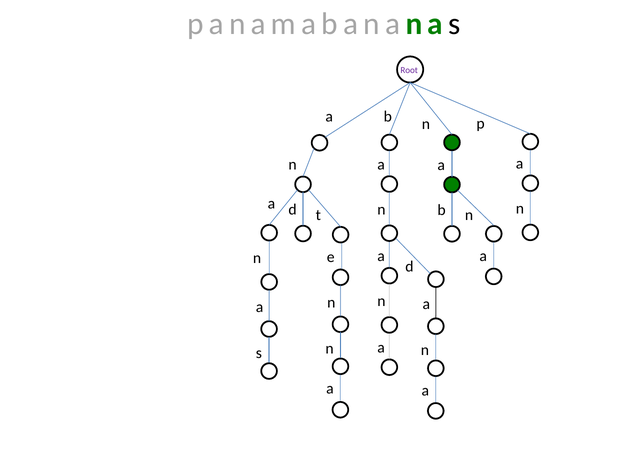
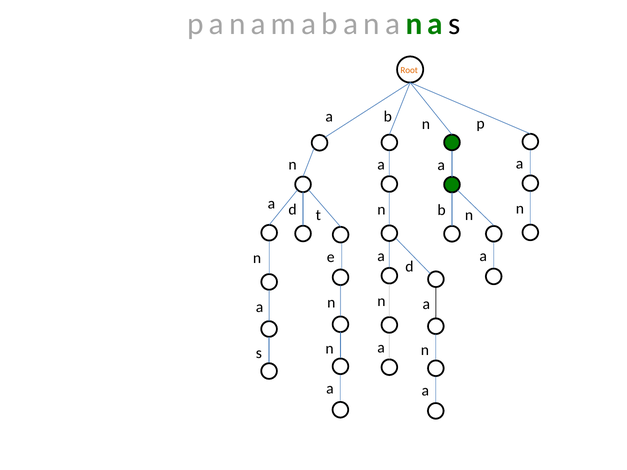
Root colour: purple -> orange
